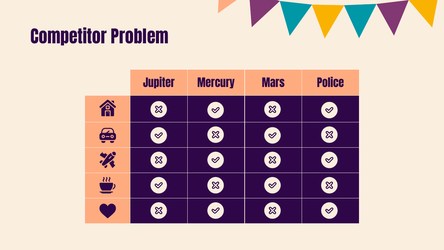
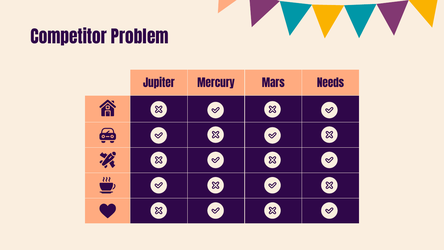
Police: Police -> Needs
